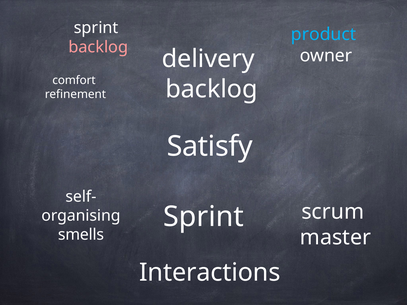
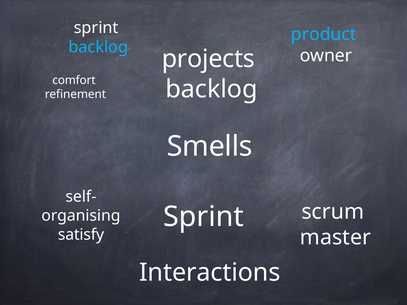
backlog at (98, 47) colour: pink -> light blue
delivery: delivery -> projects
Satisfy: Satisfy -> Smells
smells: smells -> satisfy
